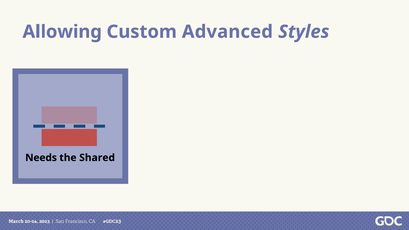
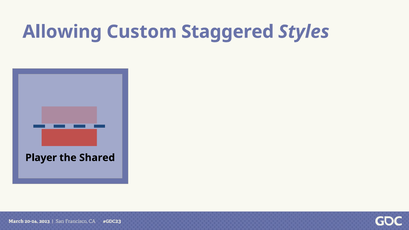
Advanced: Advanced -> Staggered
Needs: Needs -> Player
